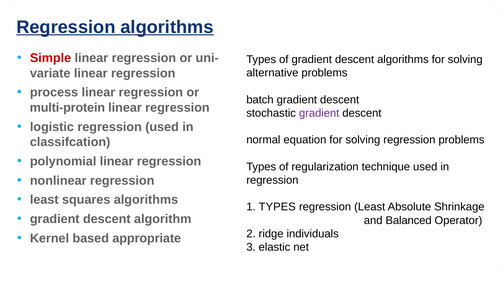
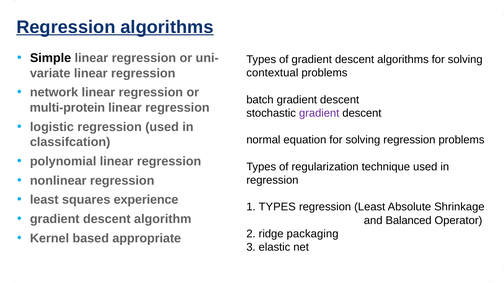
Simple colour: red -> black
alternative: alternative -> contextual
process: process -> network
squares algorithms: algorithms -> experience
individuals: individuals -> packaging
